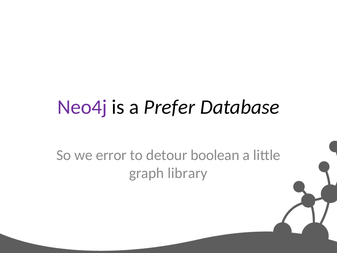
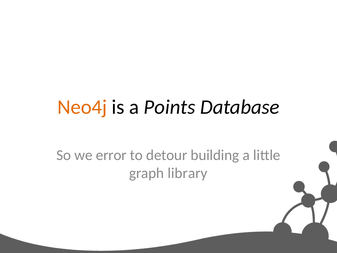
Neo4j colour: purple -> orange
Prefer: Prefer -> Points
boolean: boolean -> building
